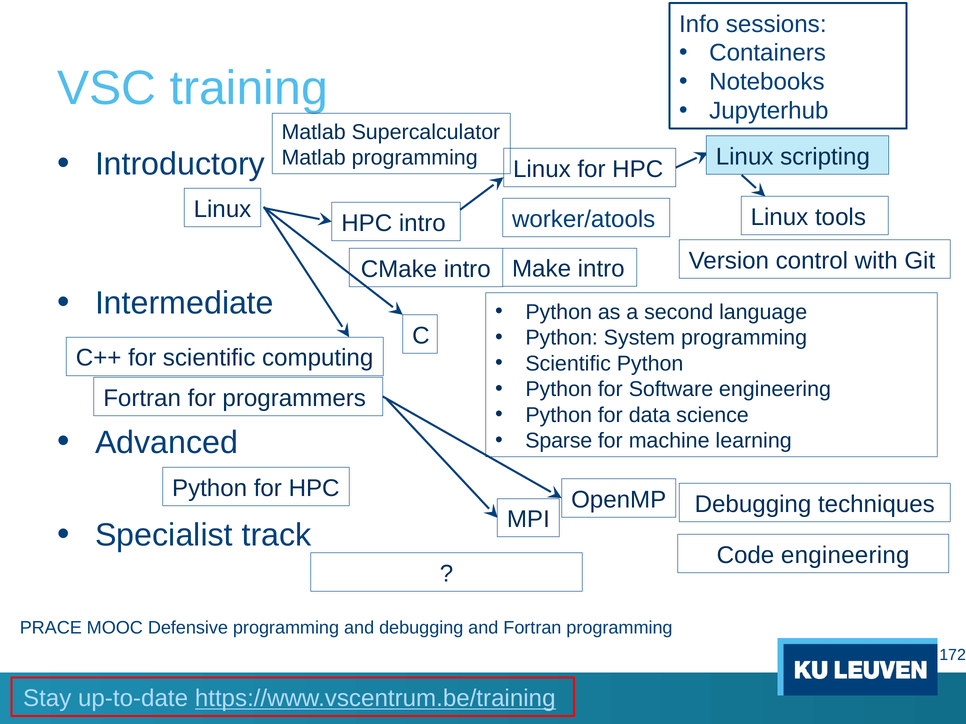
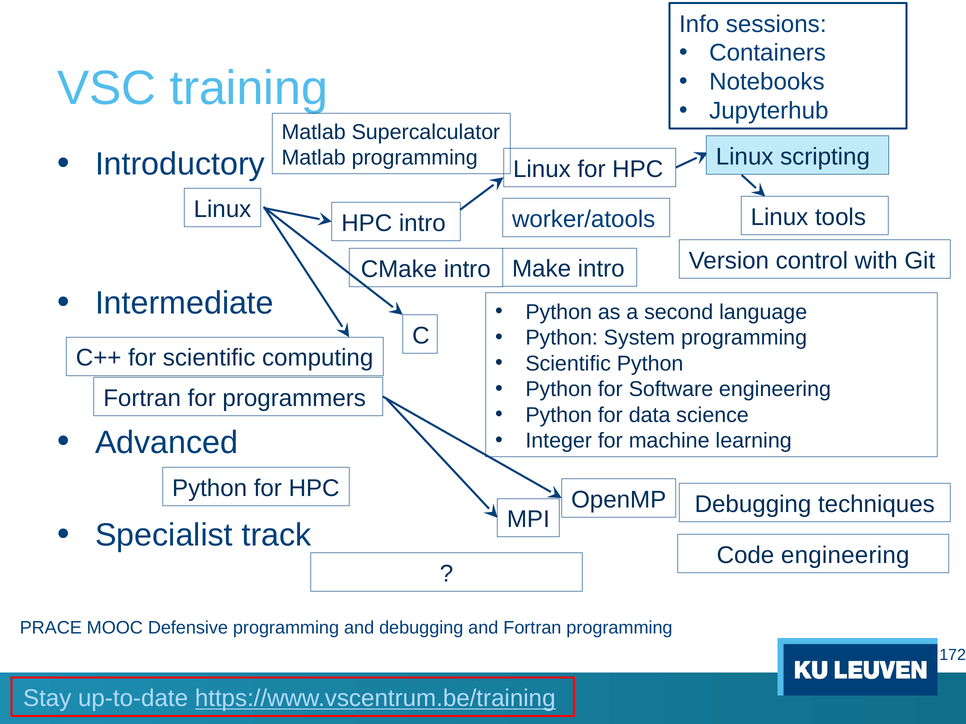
Sparse: Sparse -> Integer
